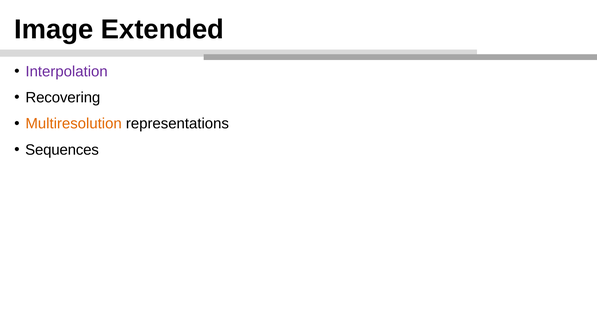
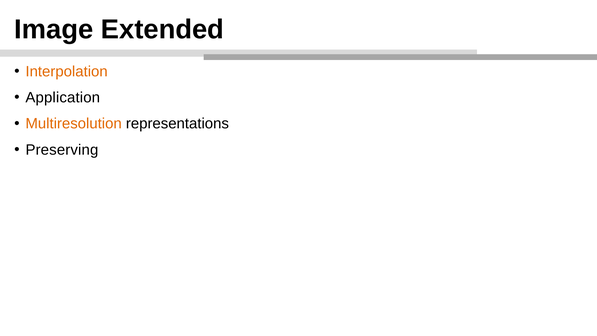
Interpolation colour: purple -> orange
Recovering: Recovering -> Application
Sequences: Sequences -> Preserving
